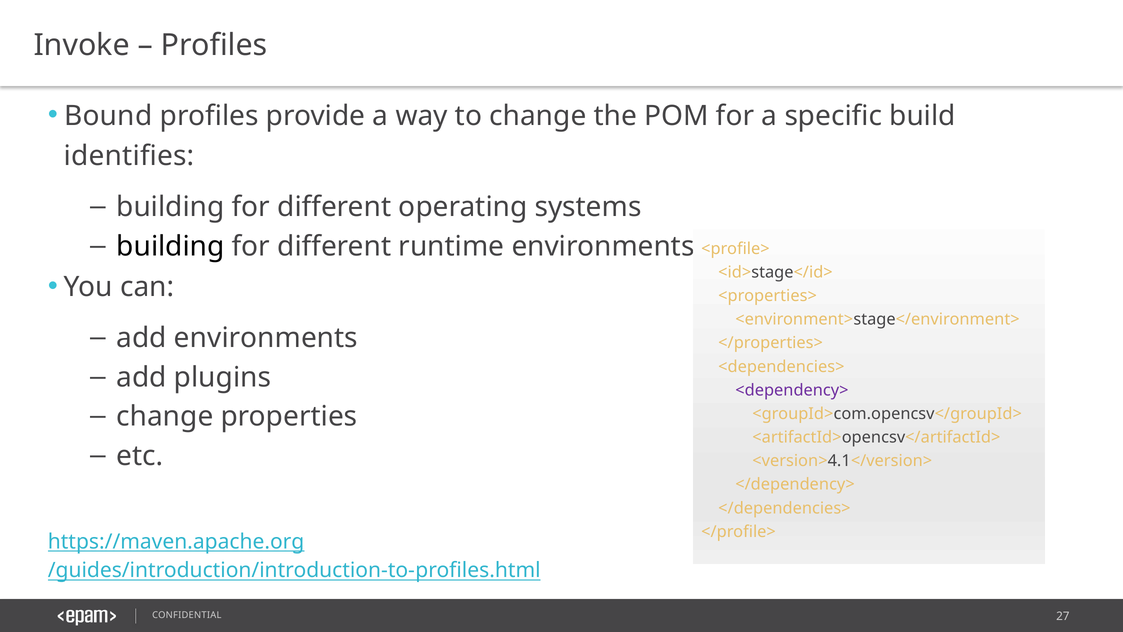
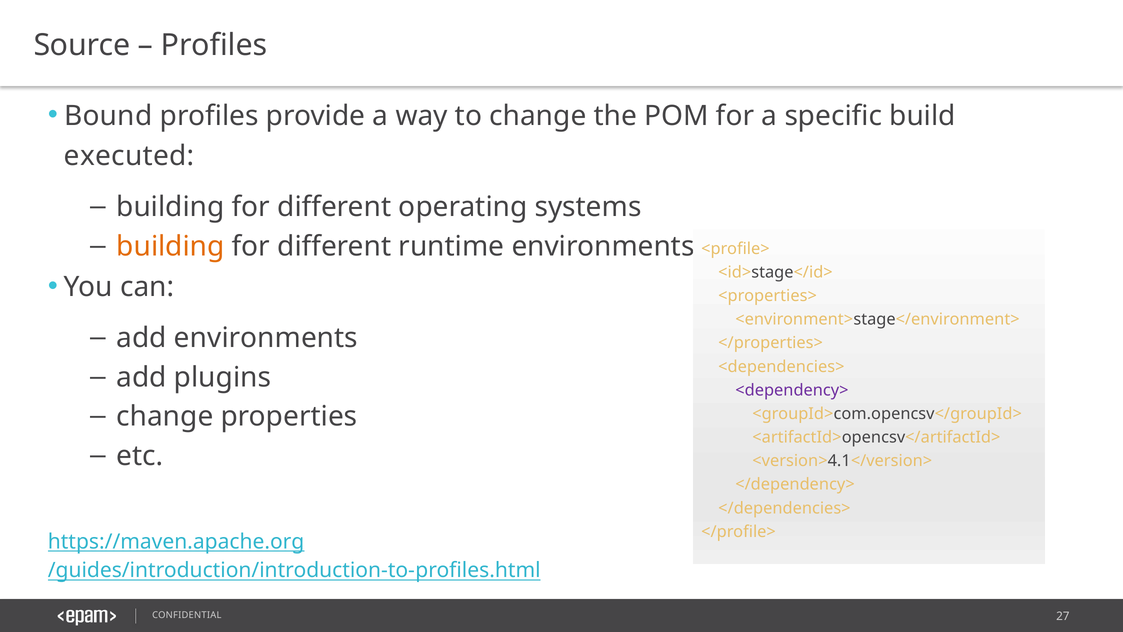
Invoke: Invoke -> Source
identifies: identifies -> executed
building at (171, 246) colour: black -> orange
